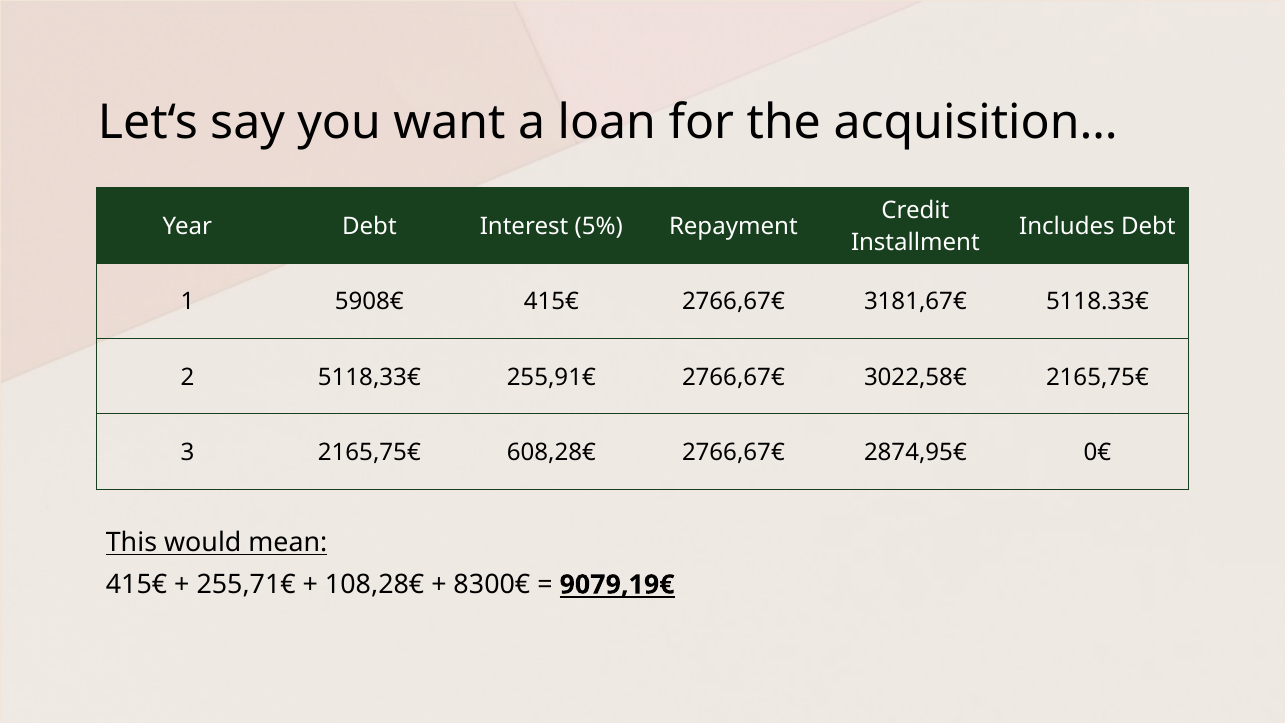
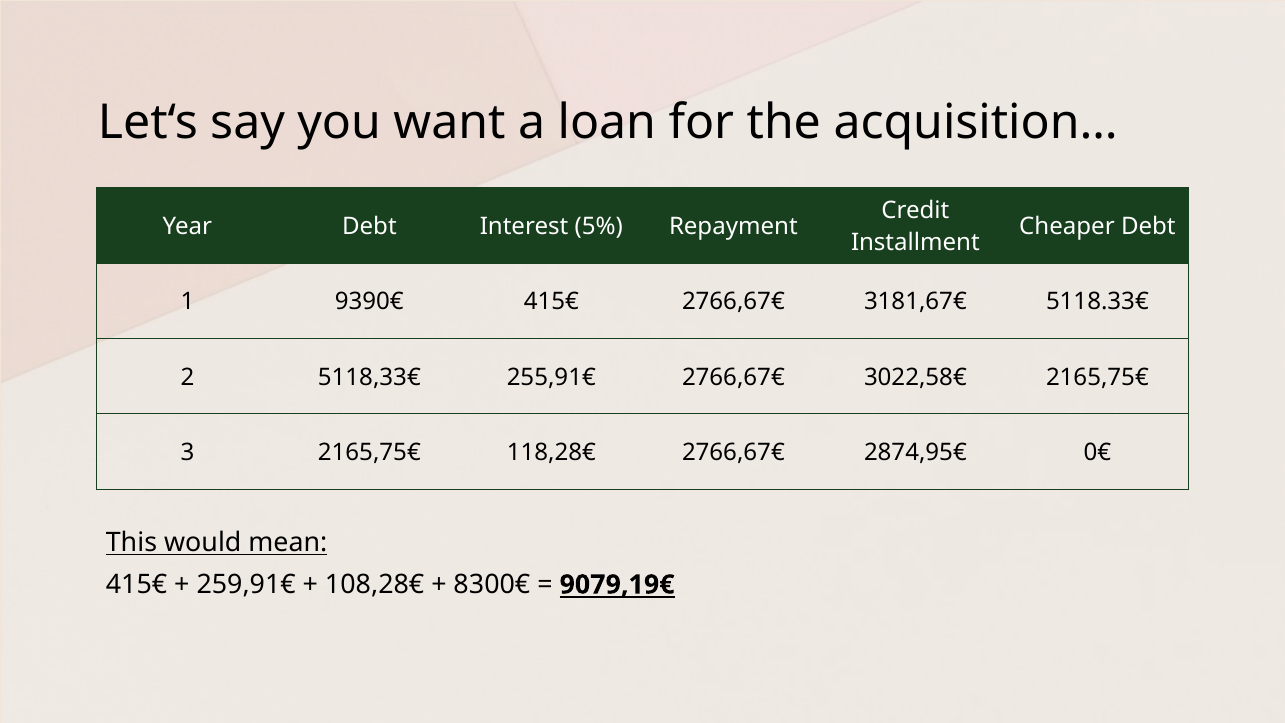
Includes: Includes -> Cheaper
5908€: 5908€ -> 9390€
608,28€: 608,28€ -> 118,28€
255,71€: 255,71€ -> 259,91€
